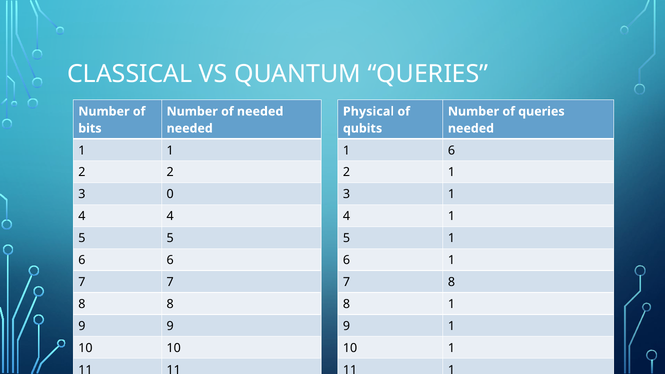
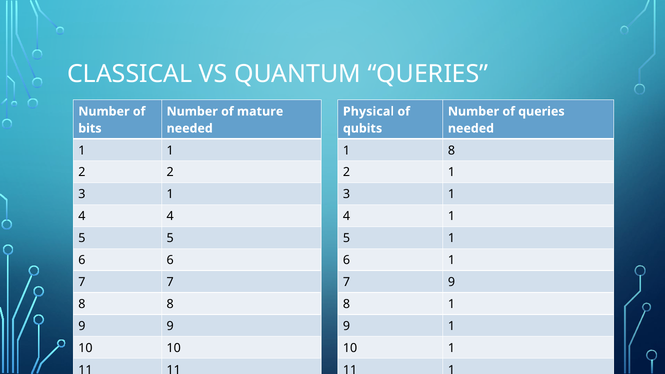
of needed: needed -> mature
6 at (451, 150): 6 -> 8
0 at (170, 194): 0 -> 1
8 at (451, 282): 8 -> 9
